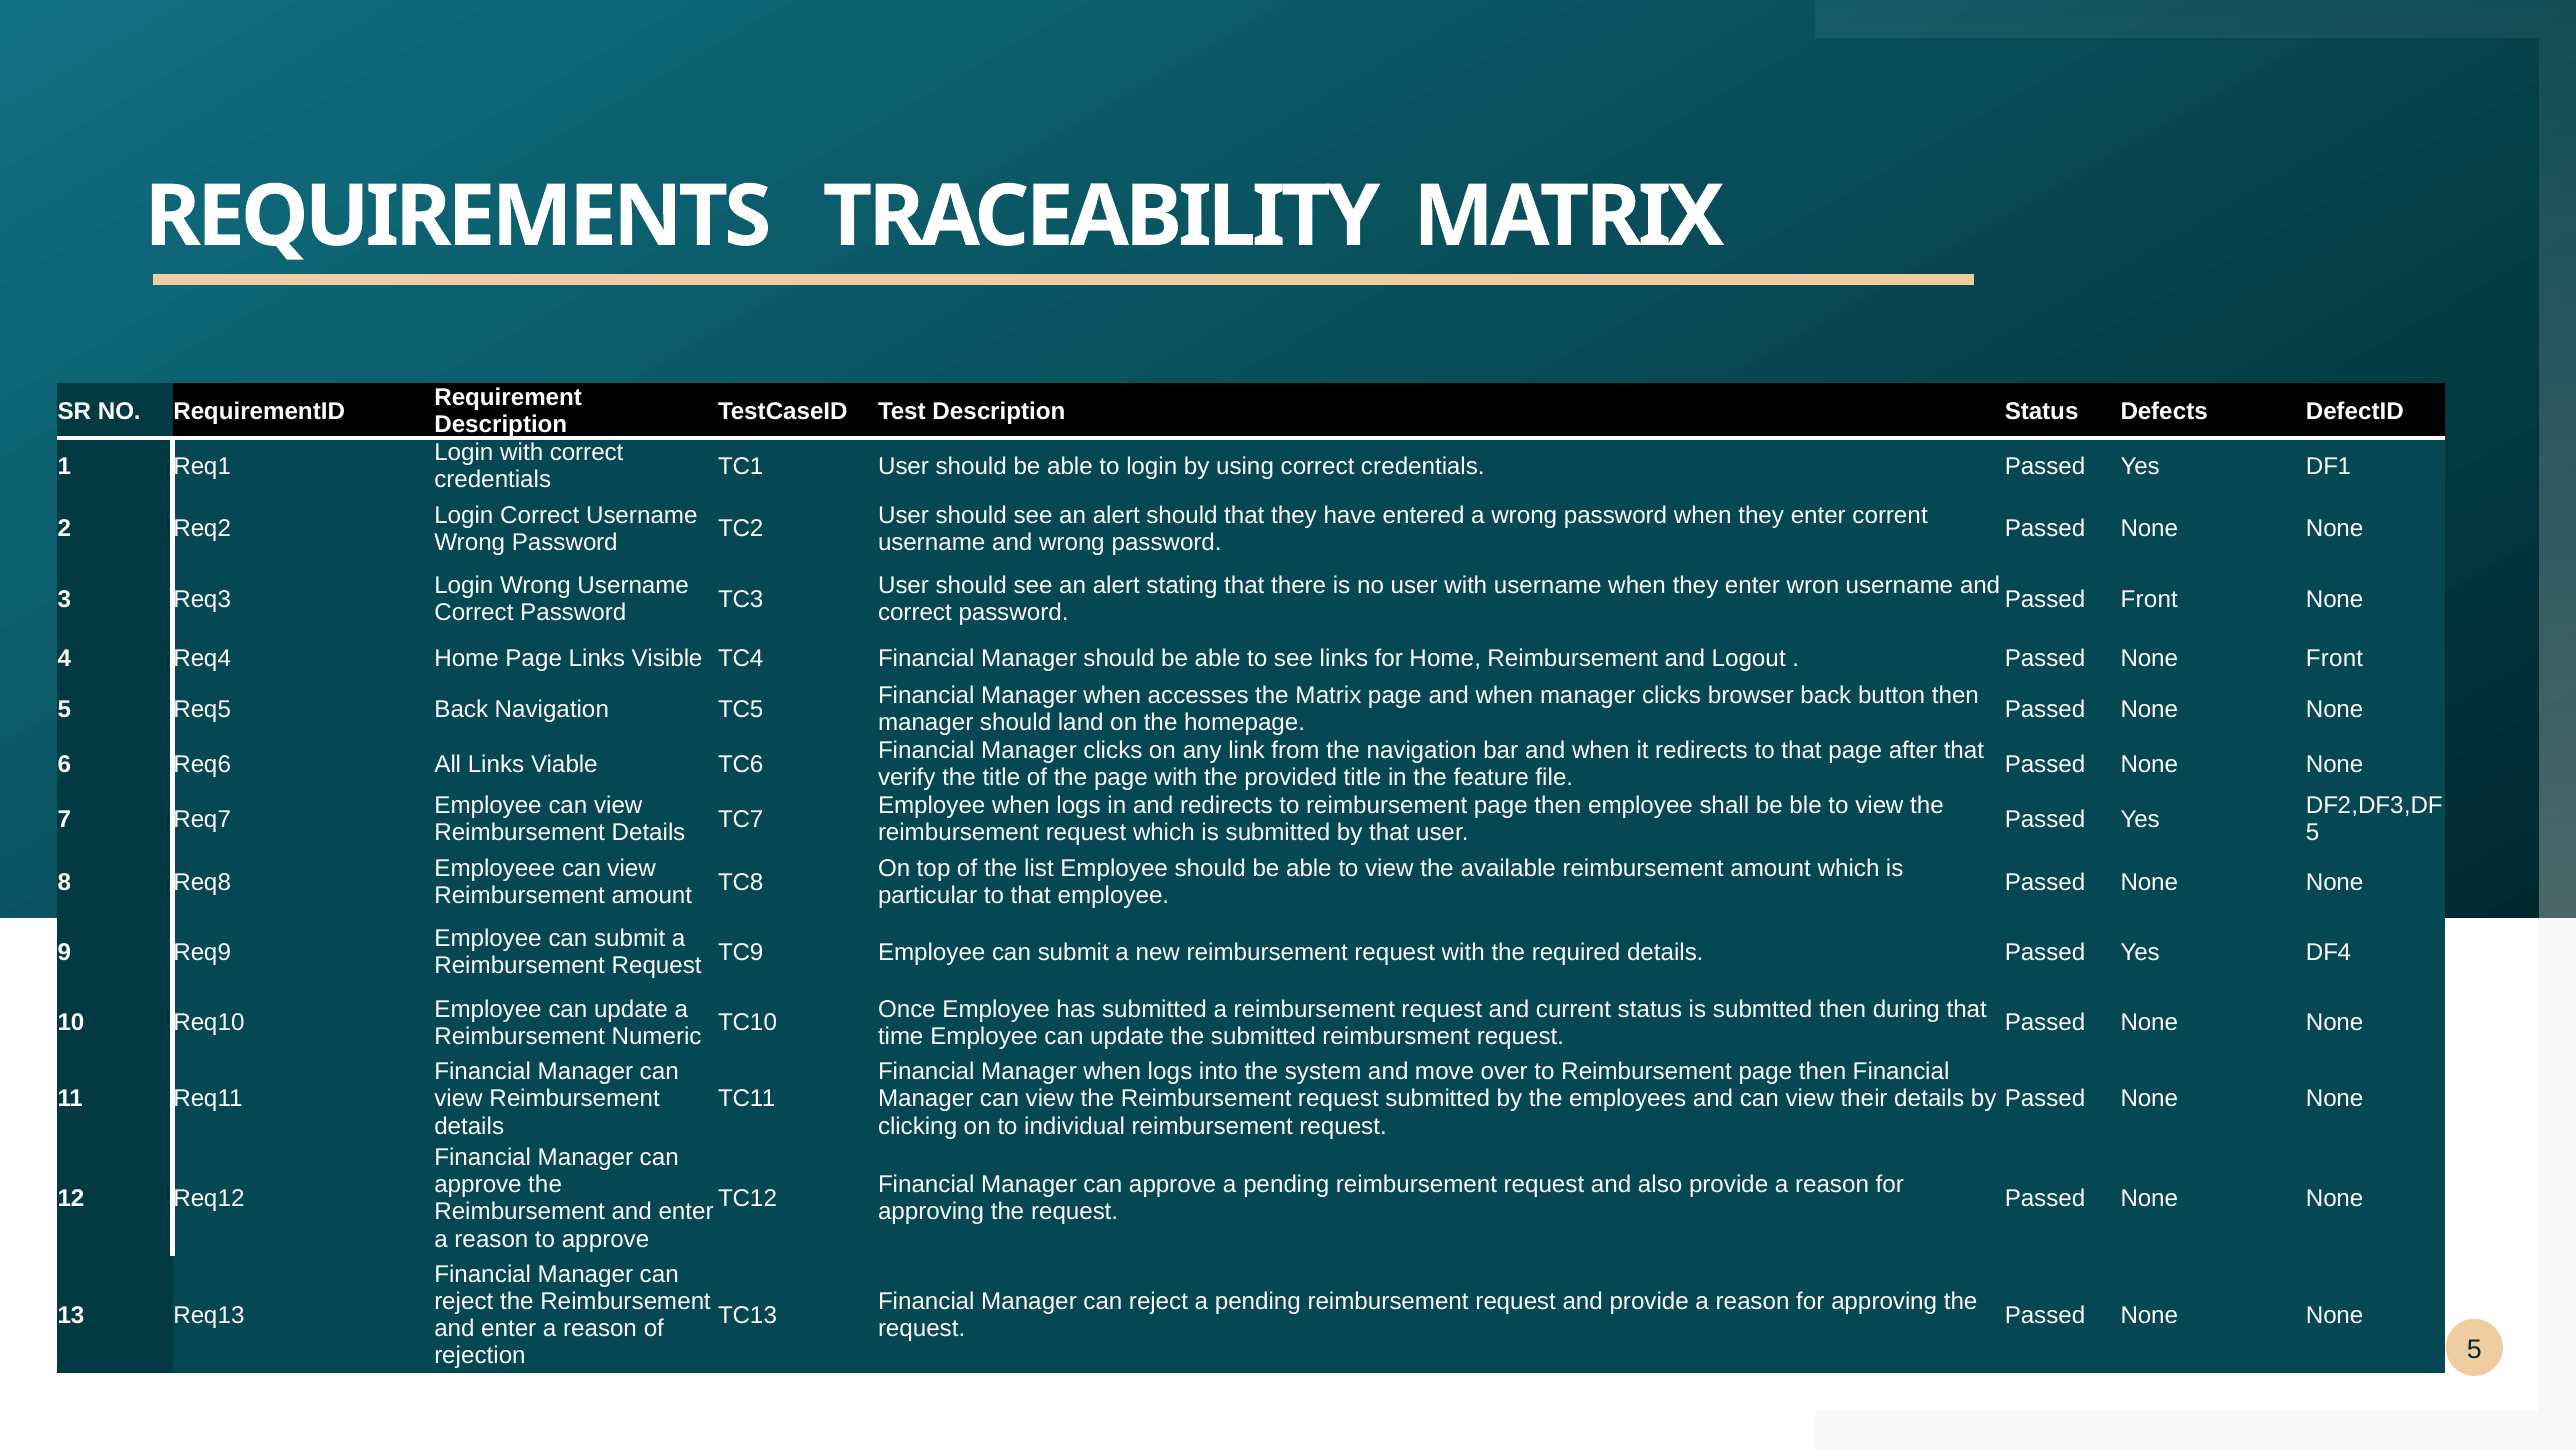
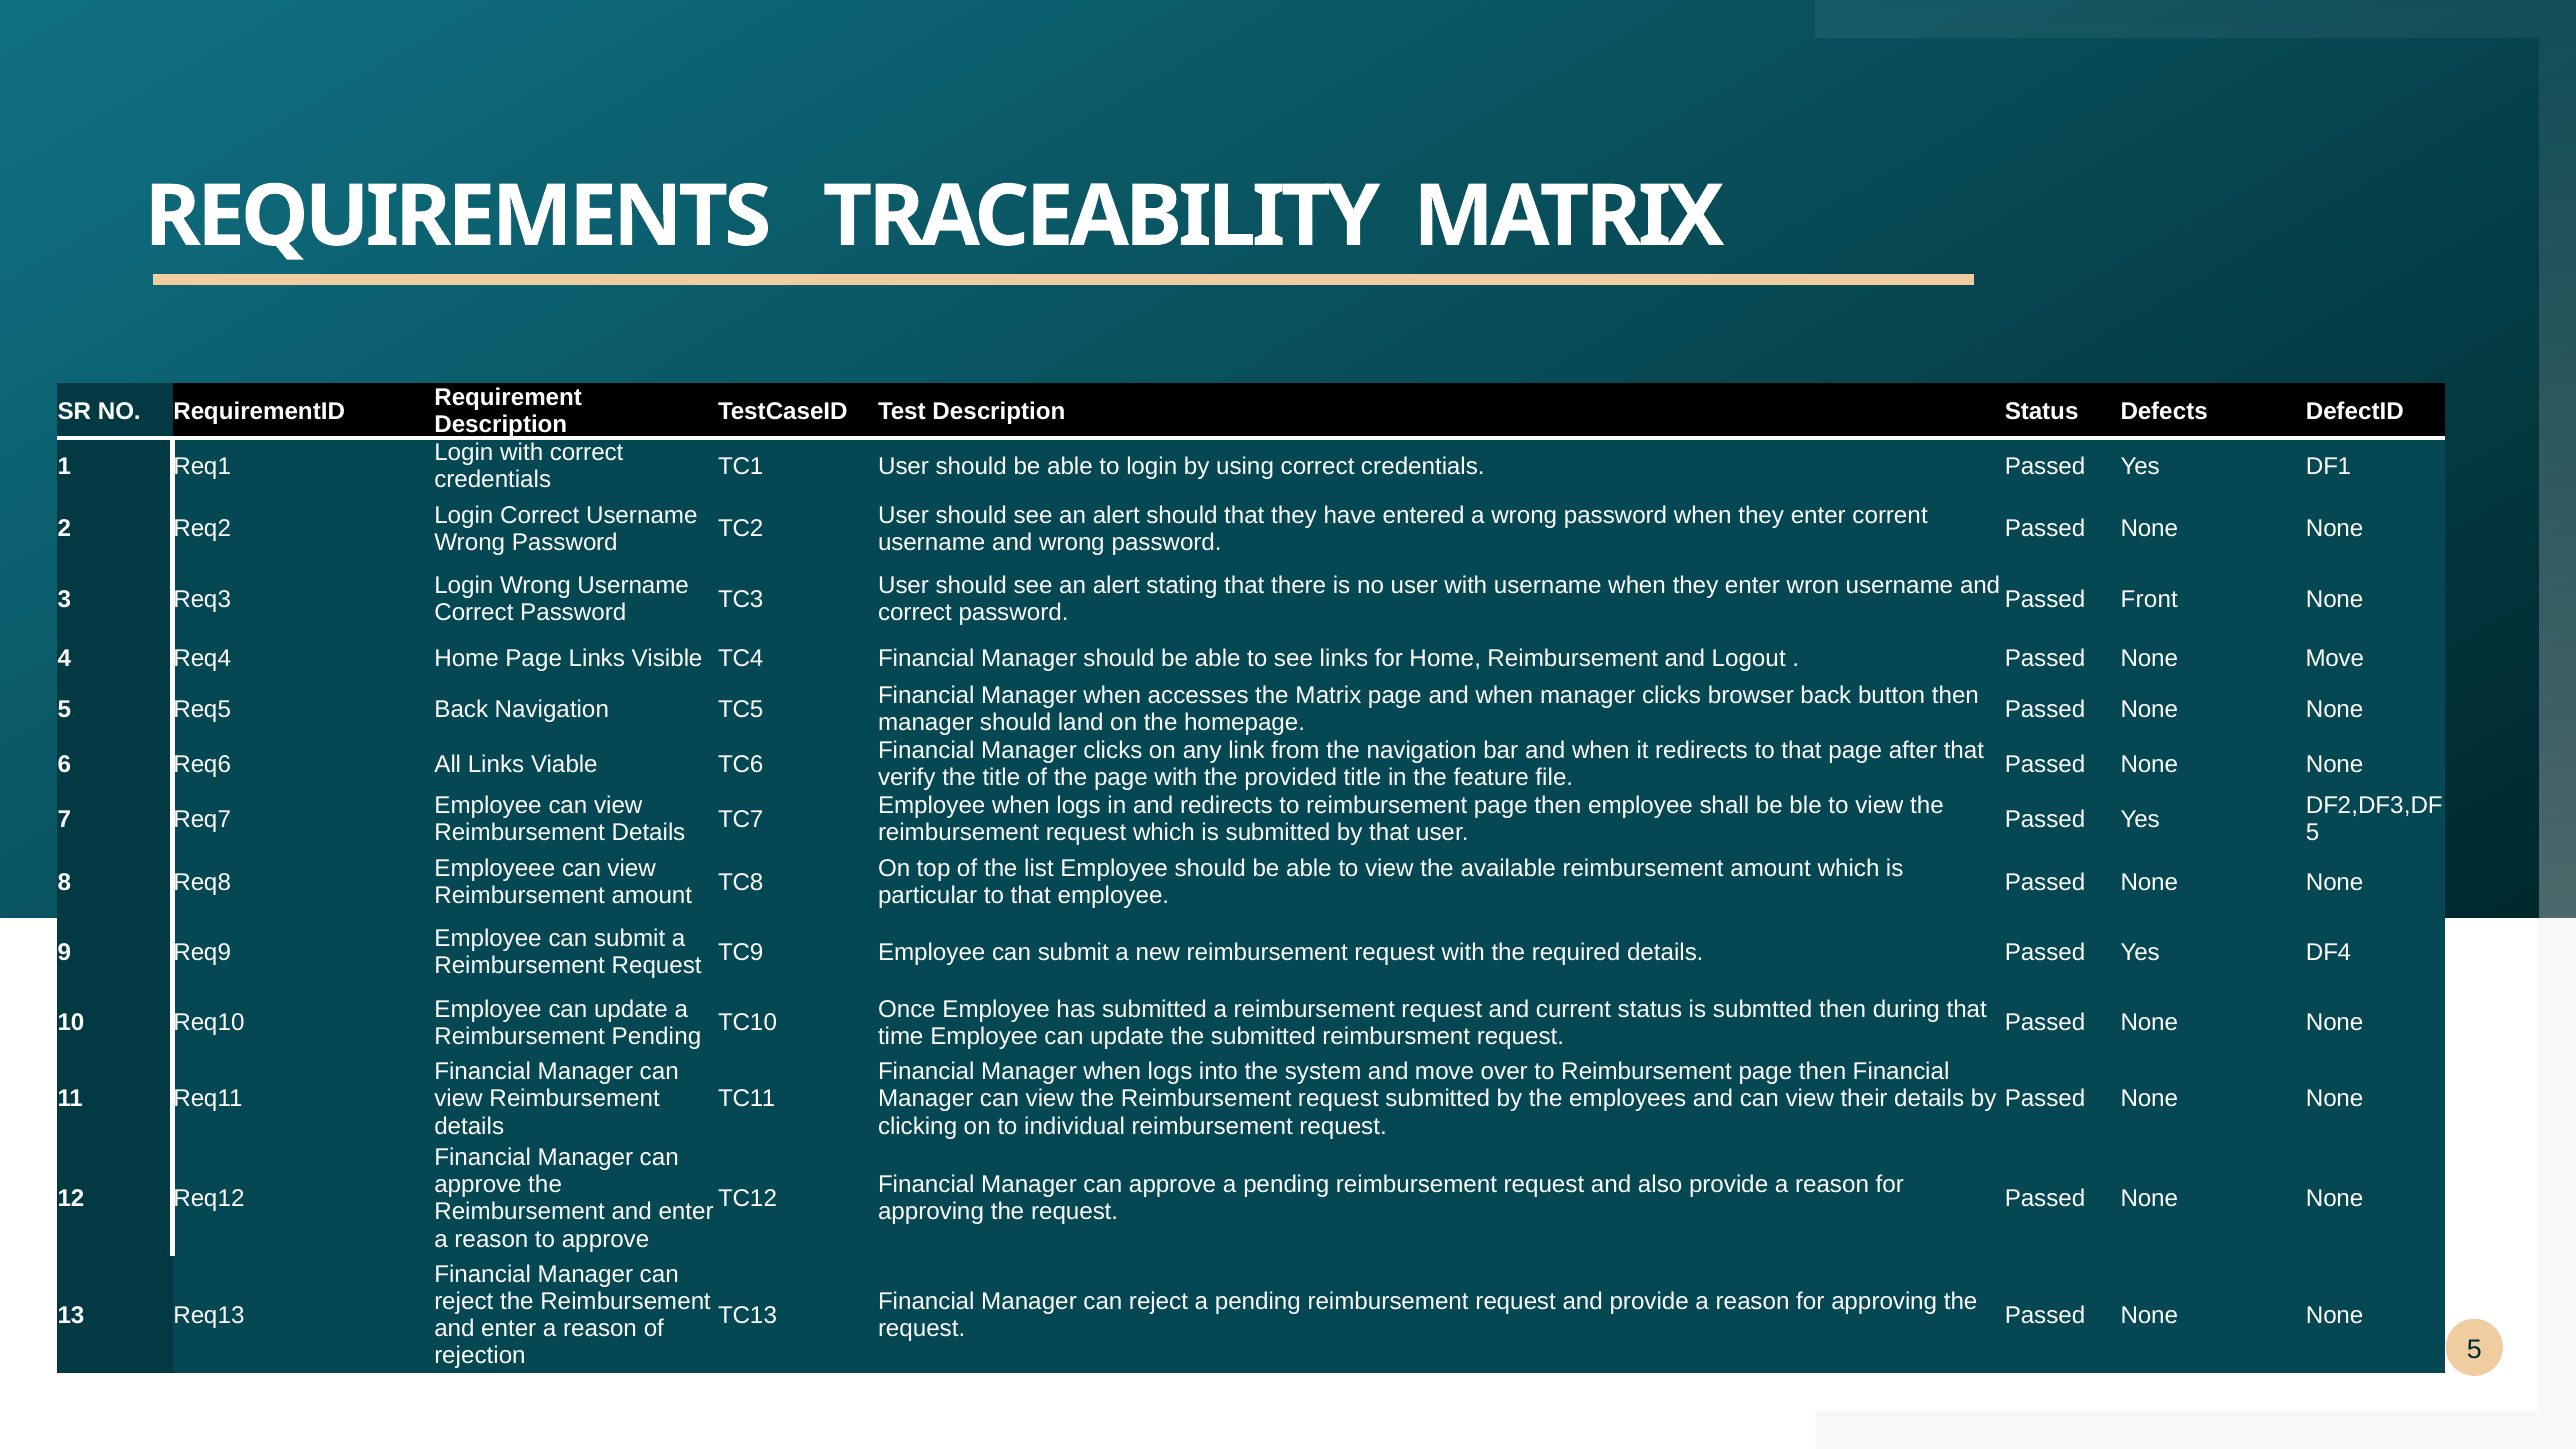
None Front: Front -> Move
Reimbursement Numeric: Numeric -> Pending
